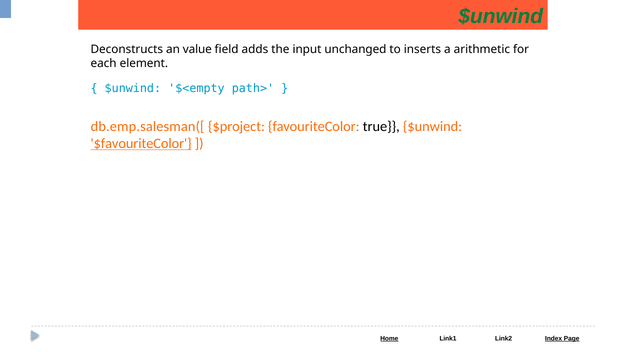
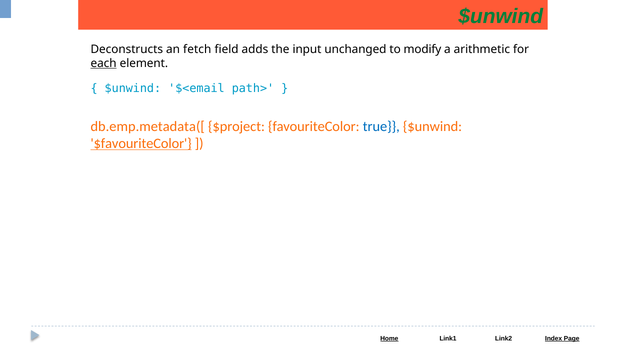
value: value -> fetch
inserts: inserts -> modify
each underline: none -> present
$<empty: $<empty -> $<email
db.emp.salesman([: db.emp.salesman([ -> db.emp.metadata([
true colour: black -> blue
